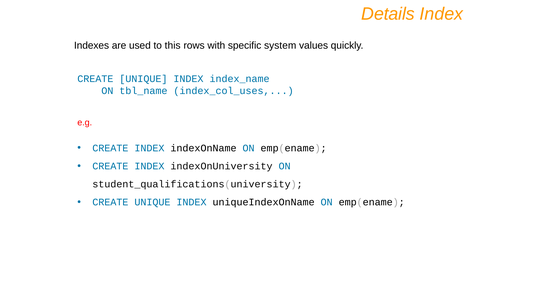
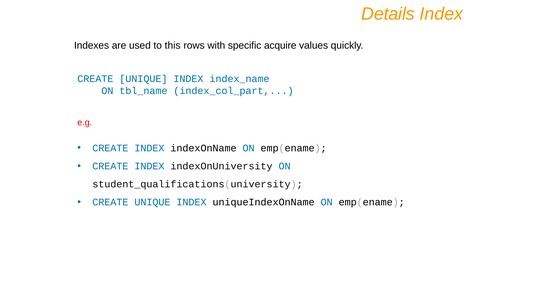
system: system -> acquire
index_col_uses: index_col_uses -> index_col_part
